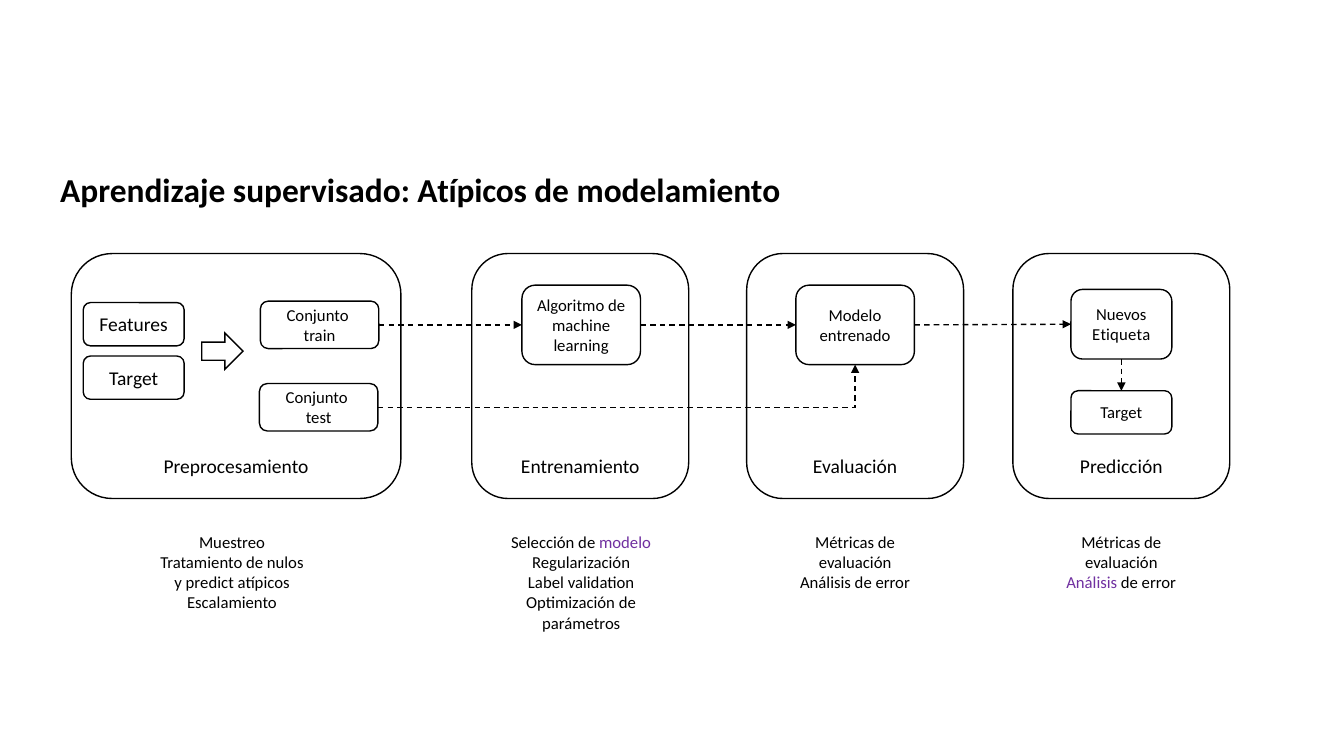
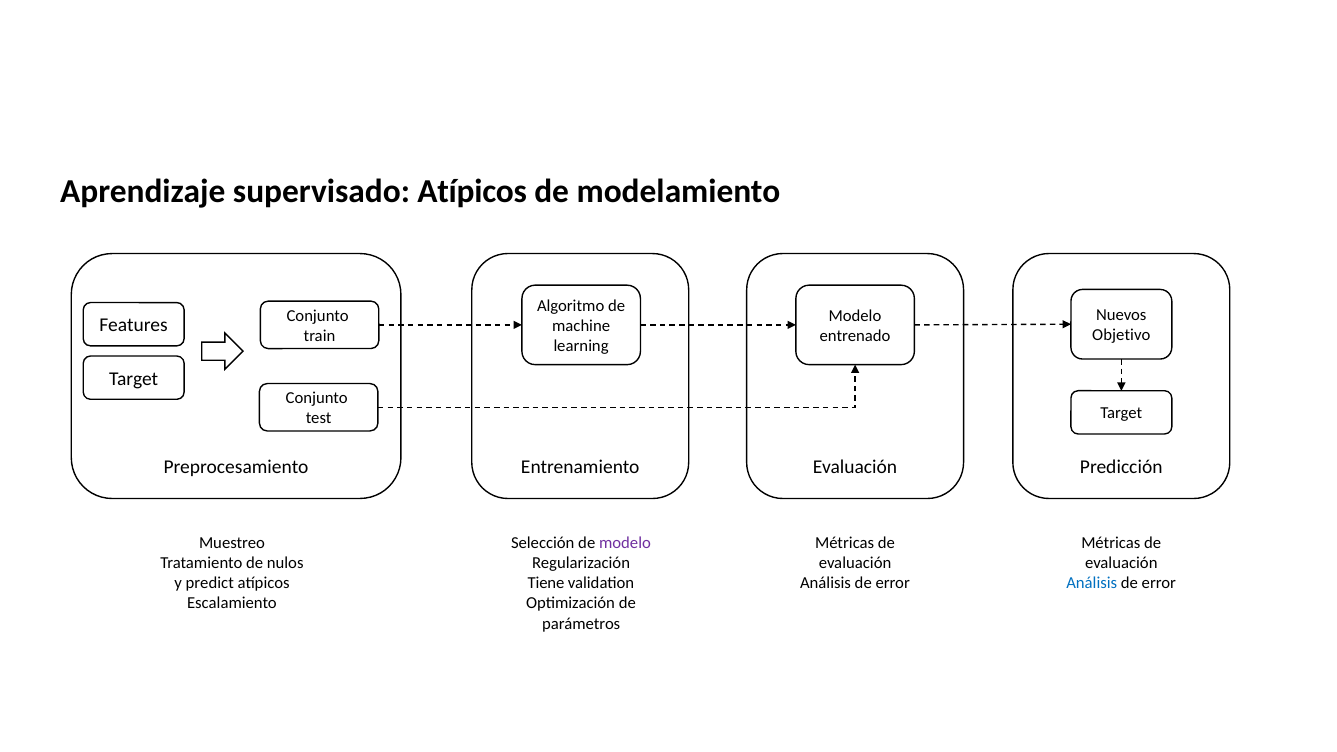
Etiqueta: Etiqueta -> Objetivo
Label: Label -> Tiene
Análisis at (1092, 583) colour: purple -> blue
